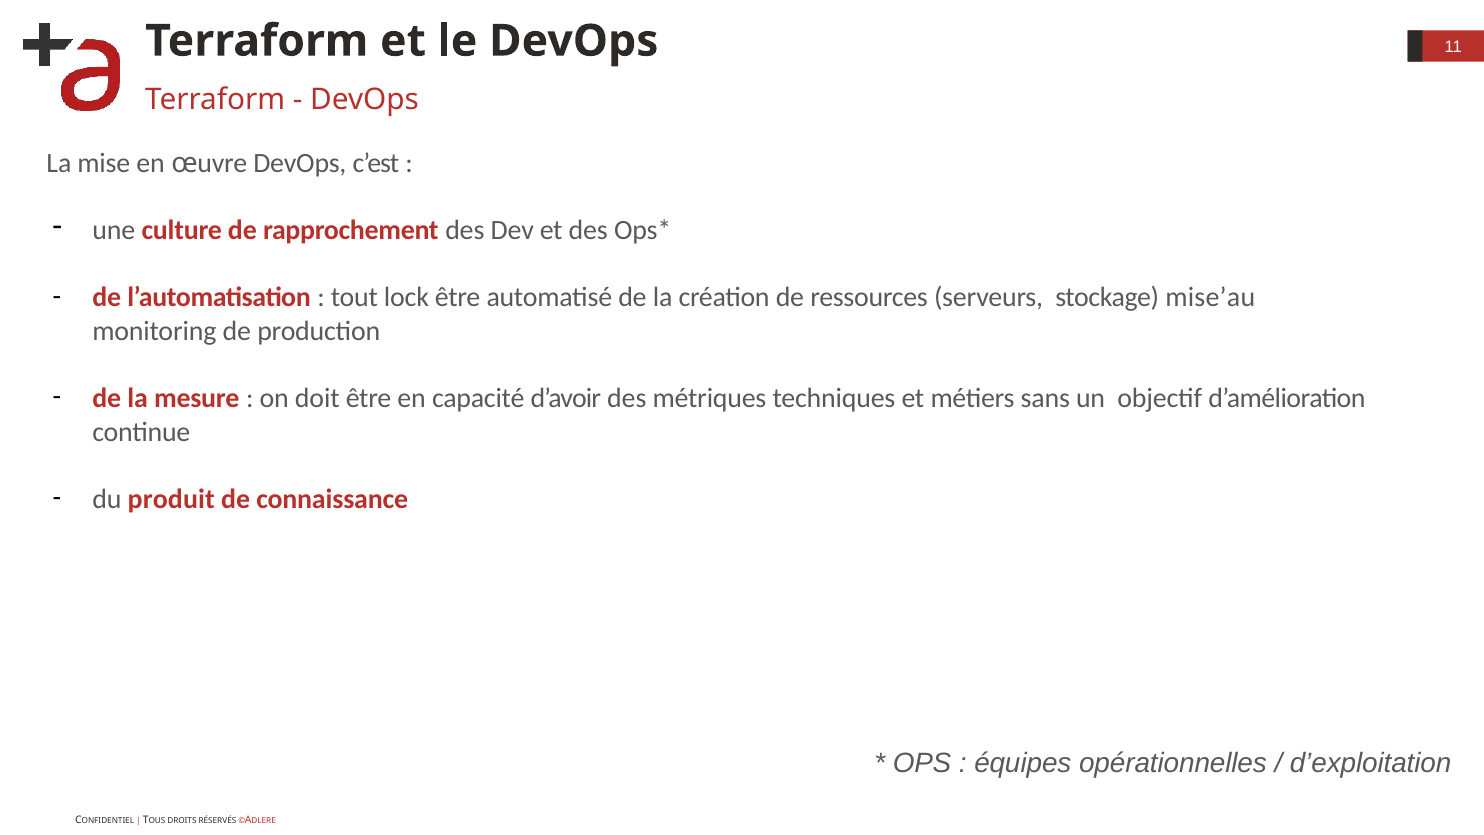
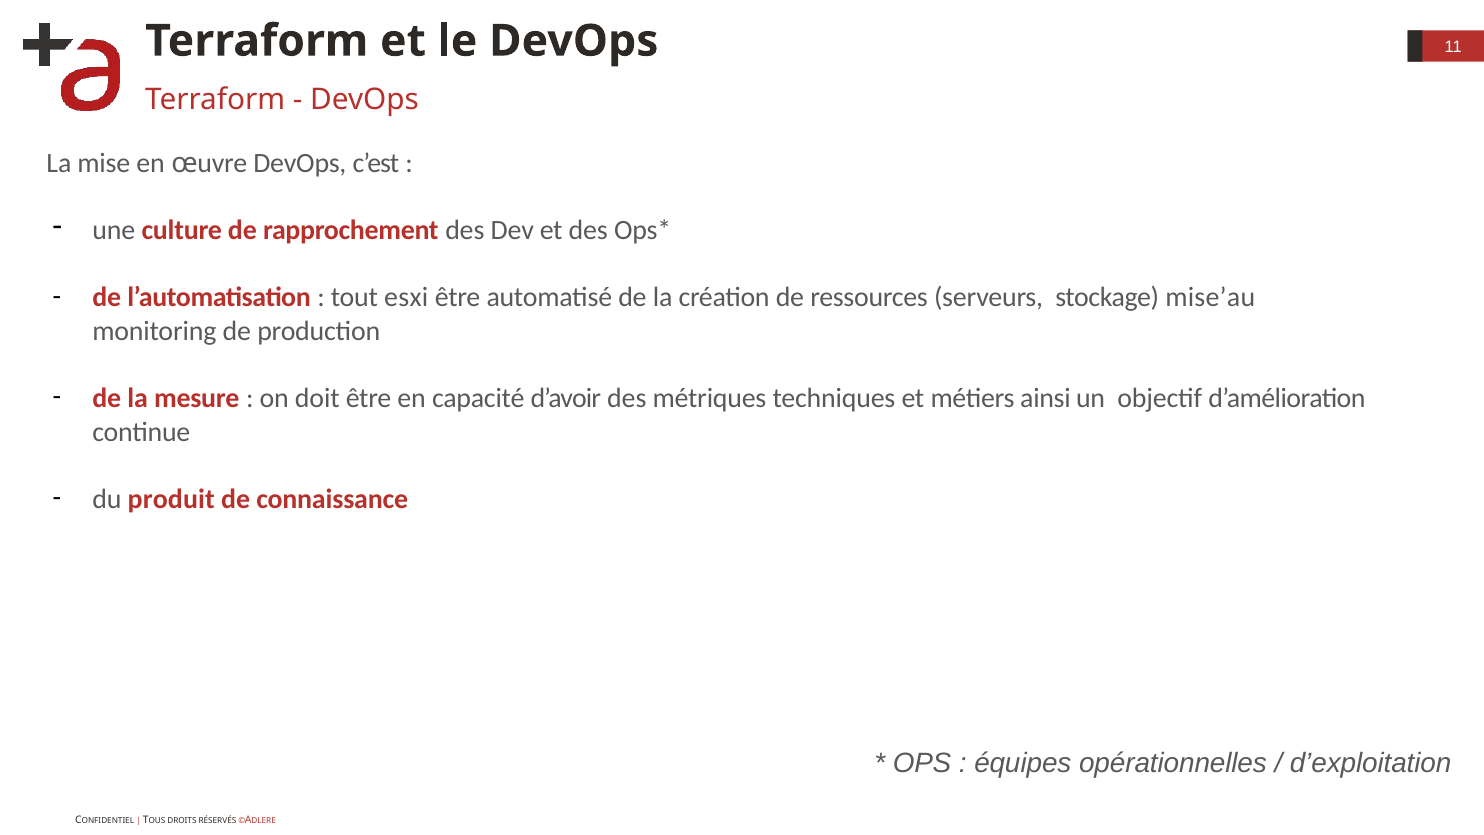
lock: lock -> esxi
sans: sans -> ainsi
